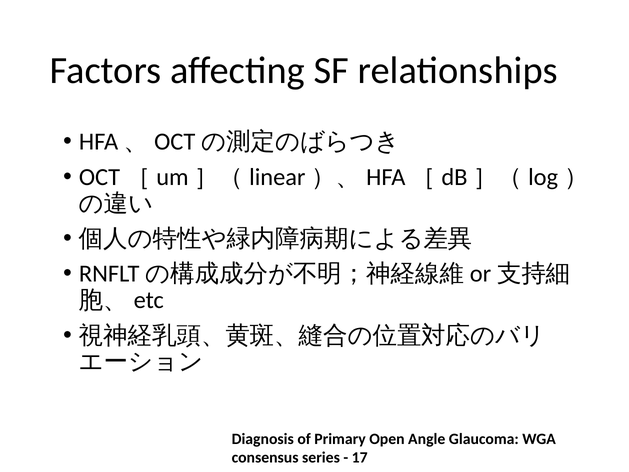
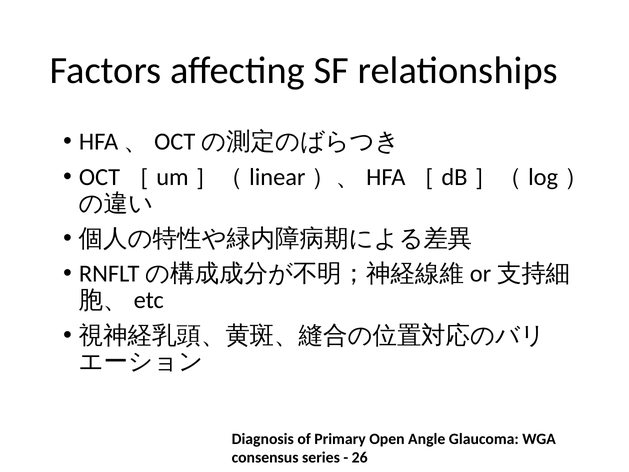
17: 17 -> 26
